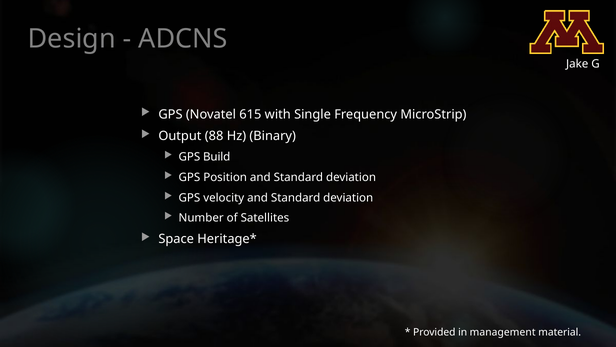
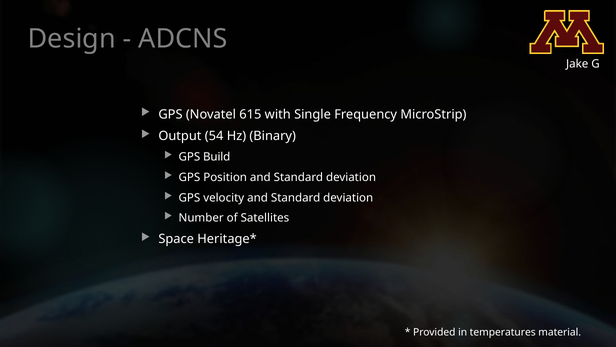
88: 88 -> 54
management: management -> temperatures
